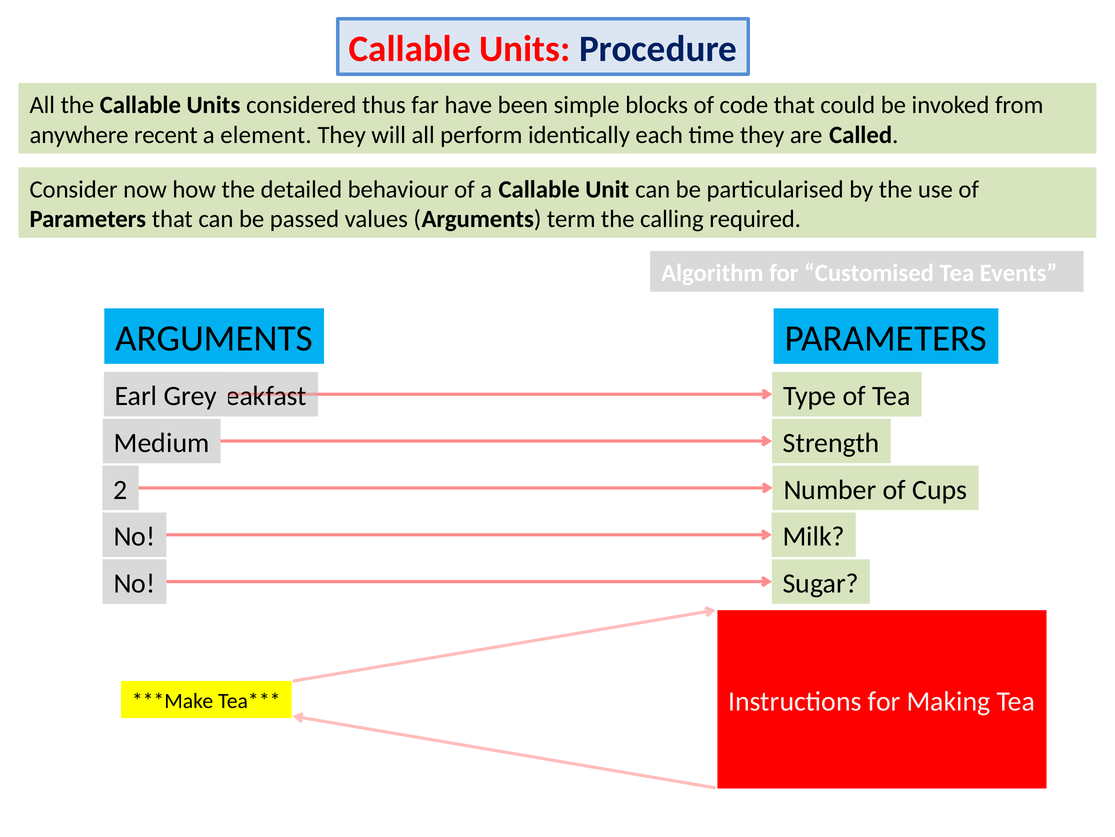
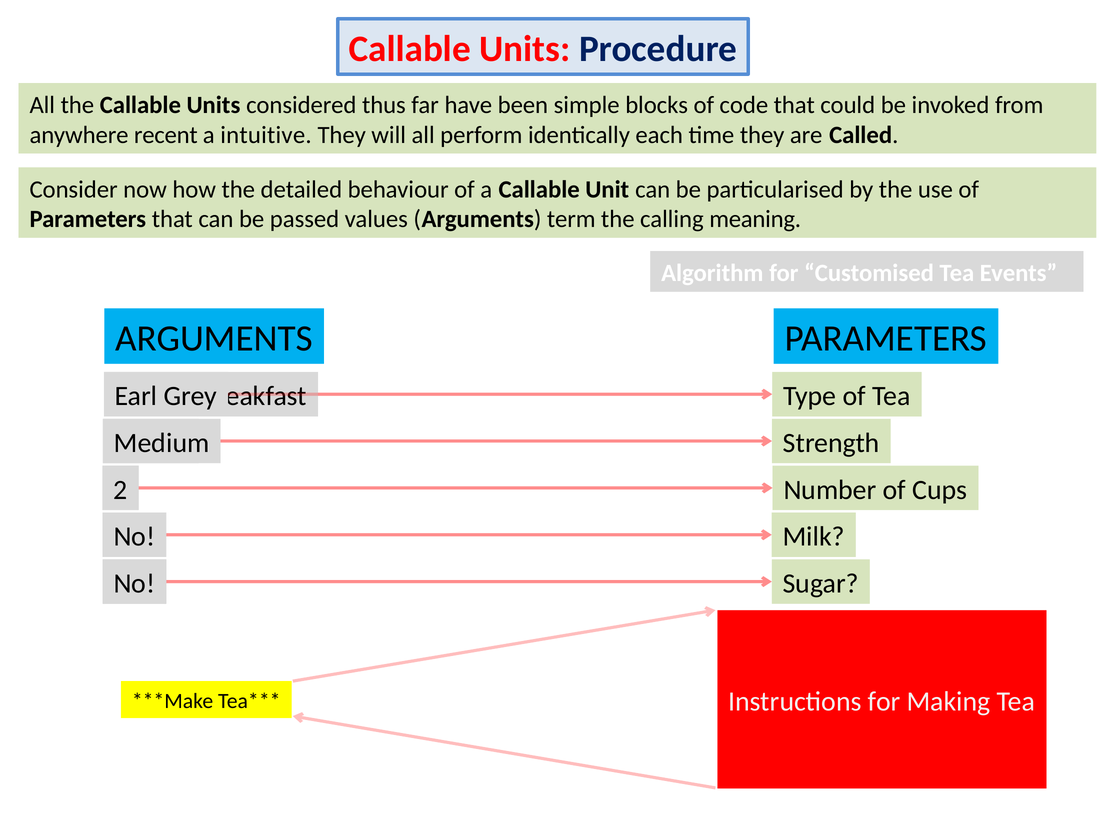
element: element -> intuitive
required: required -> meaning
